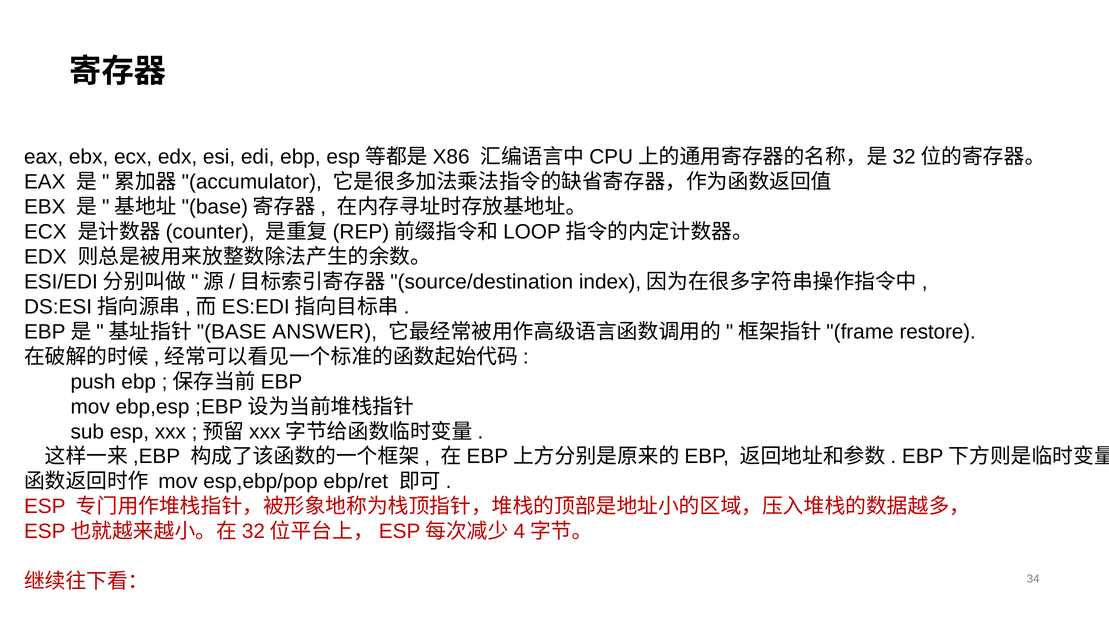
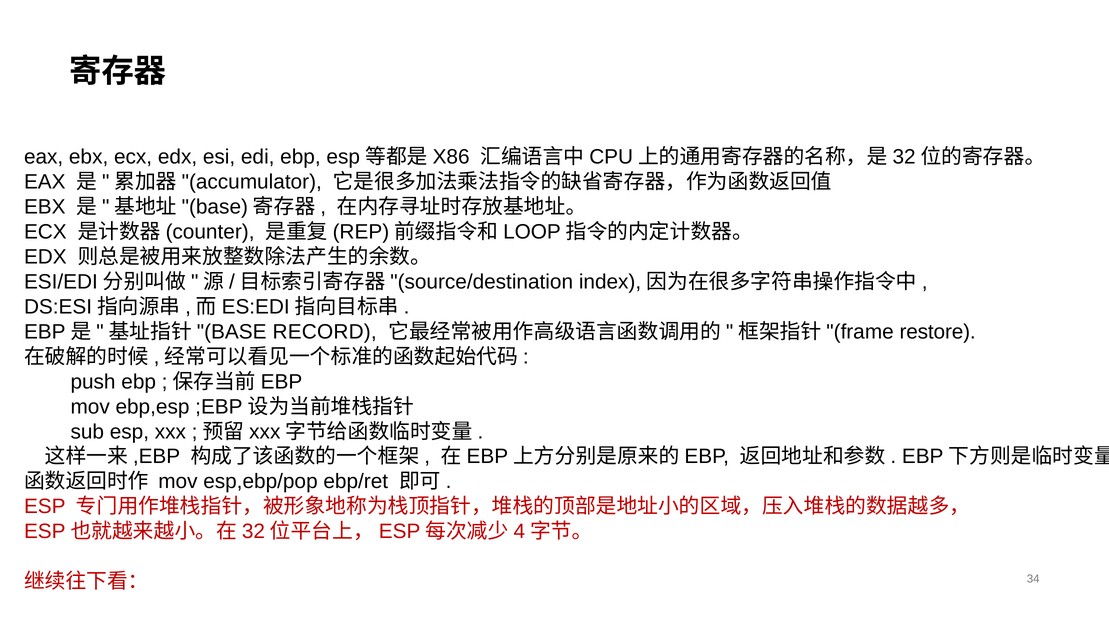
ANSWER: ANSWER -> RECORD
